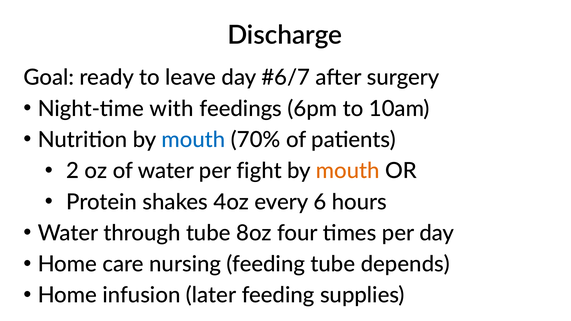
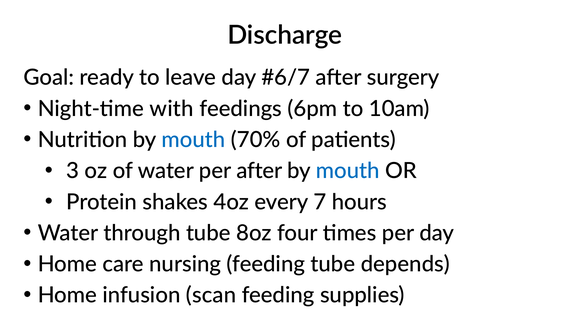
2: 2 -> 3
per fight: fight -> after
mouth at (348, 171) colour: orange -> blue
6: 6 -> 7
later: later -> scan
